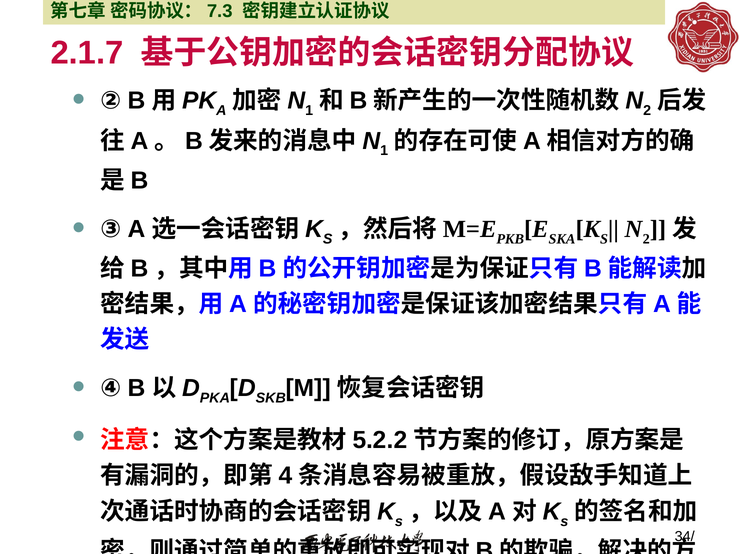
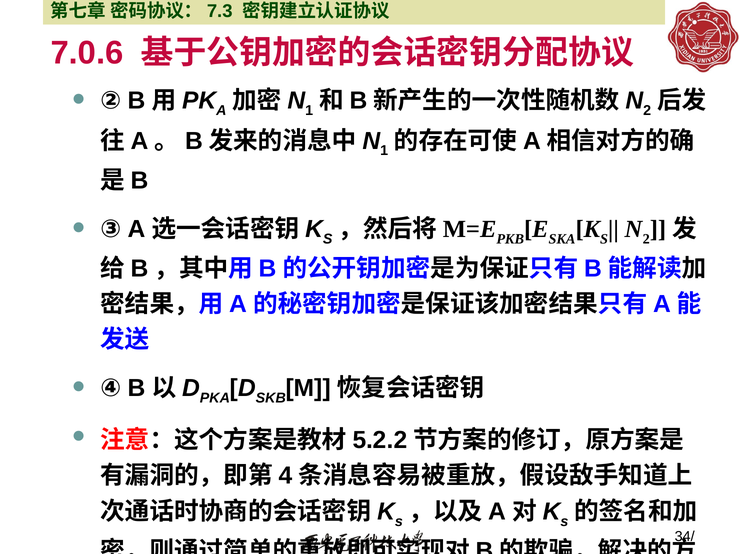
2.1.7: 2.1.7 -> 7.0.6
